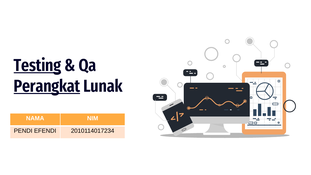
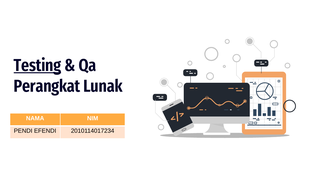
Perangkat underline: present -> none
